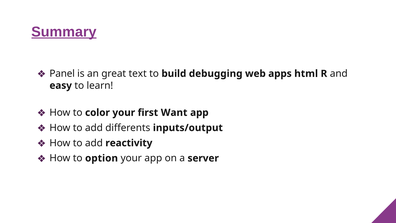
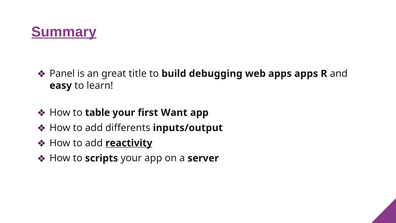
text: text -> title
apps html: html -> apps
color: color -> table
reactivity underline: none -> present
option: option -> scripts
